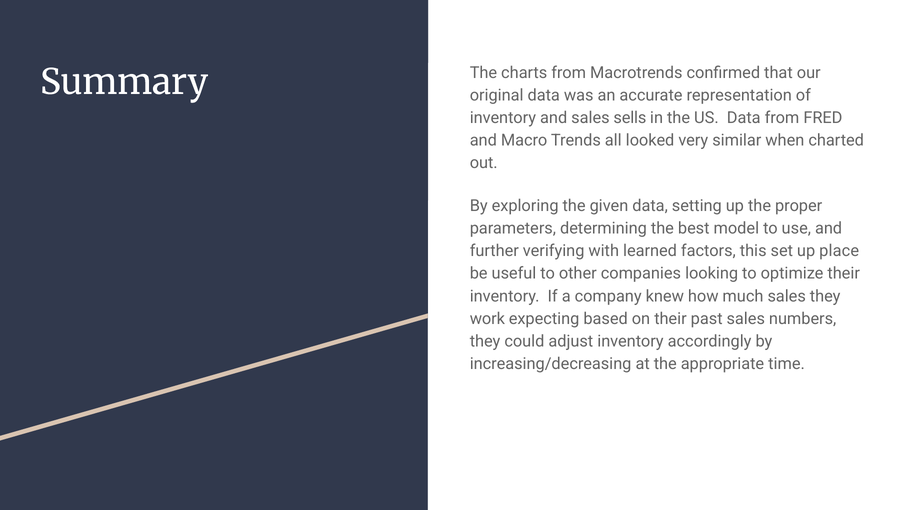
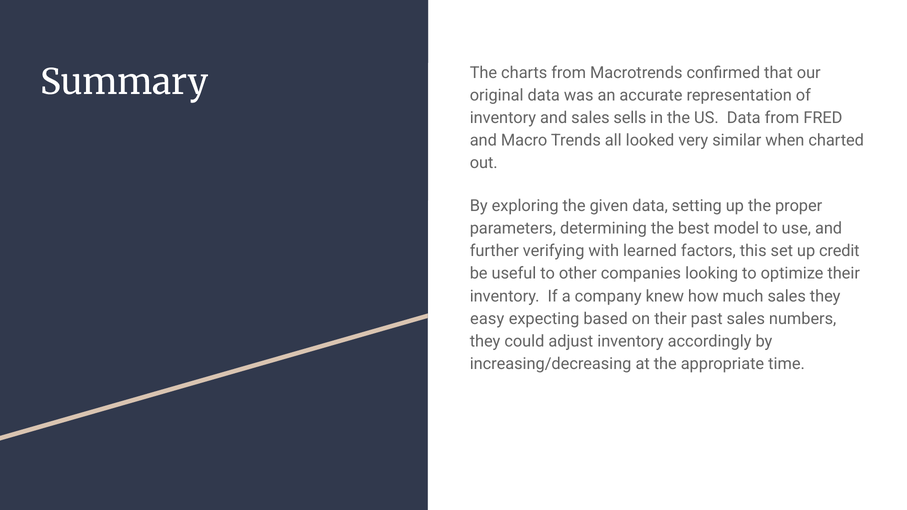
place: place -> credit
work: work -> easy
